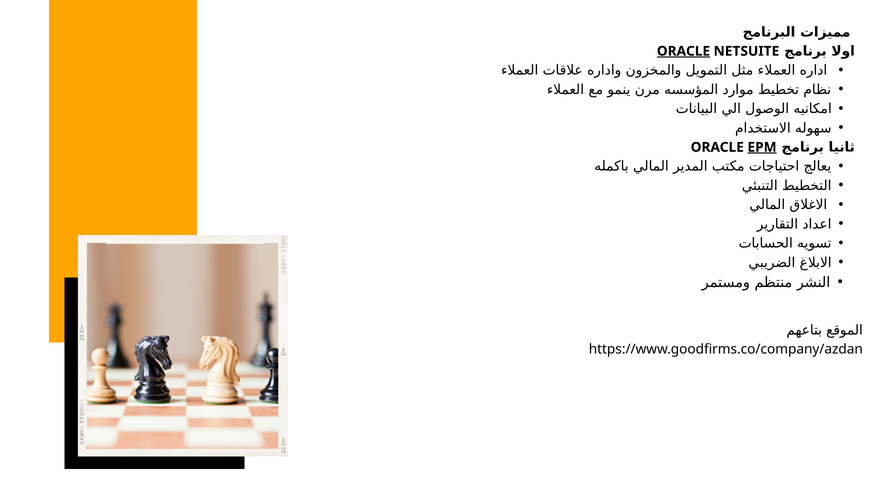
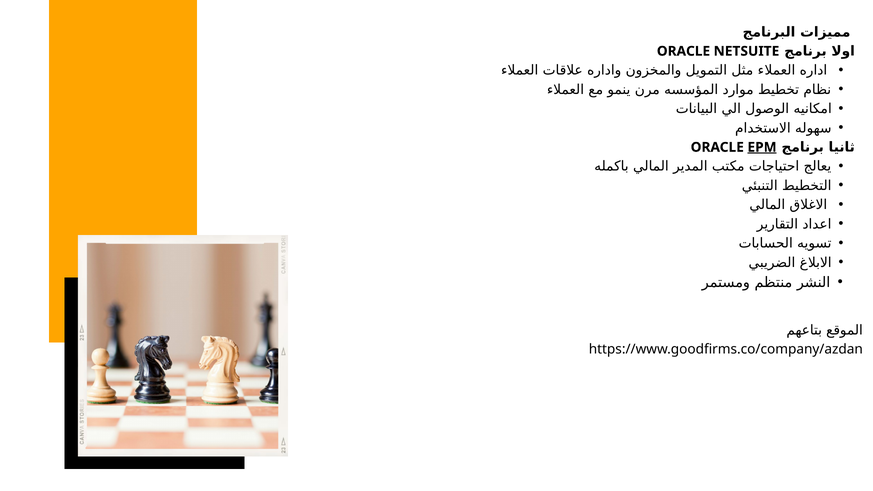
ORACLE at (683, 51) underline: present -> none
